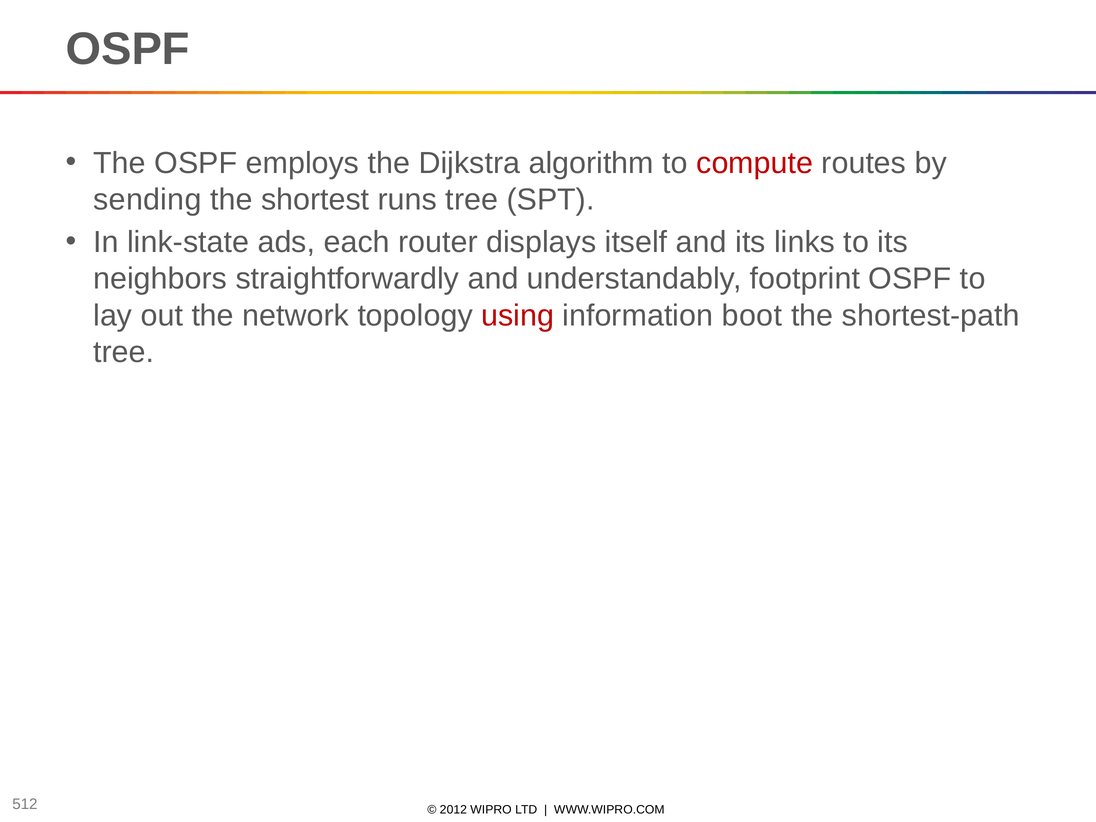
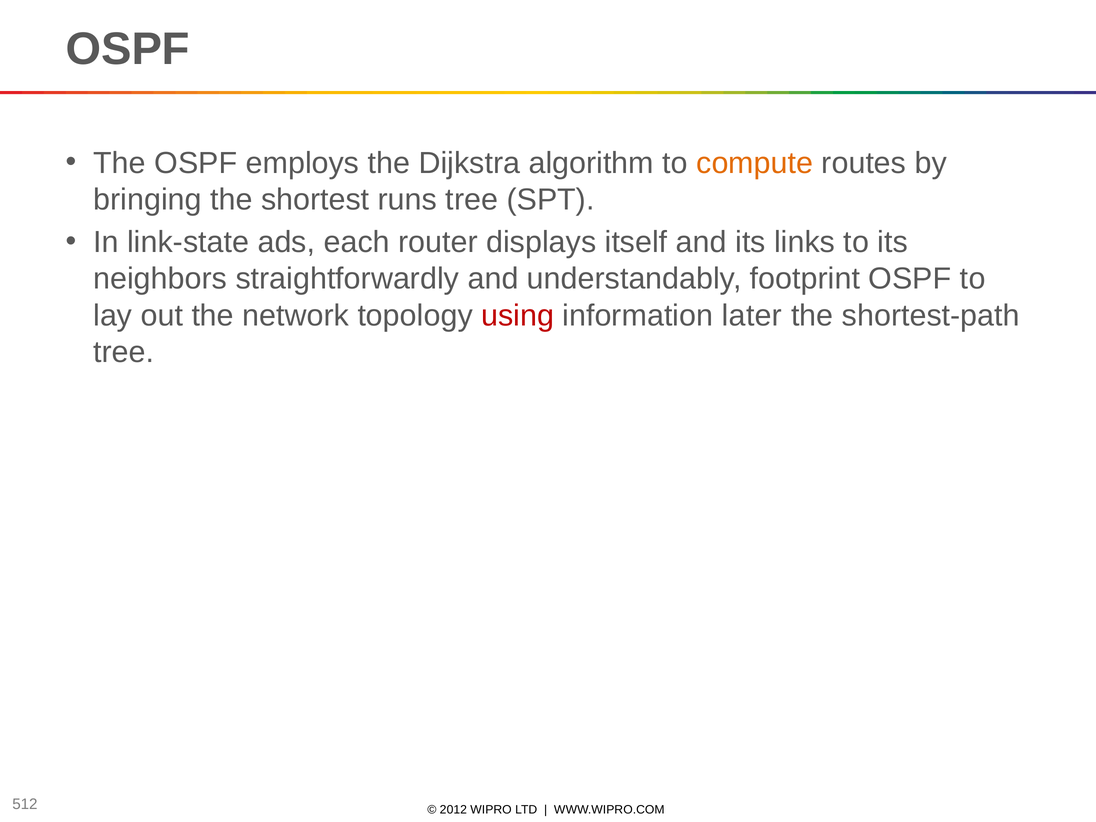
compute colour: red -> orange
sending: sending -> bringing
boot: boot -> later
